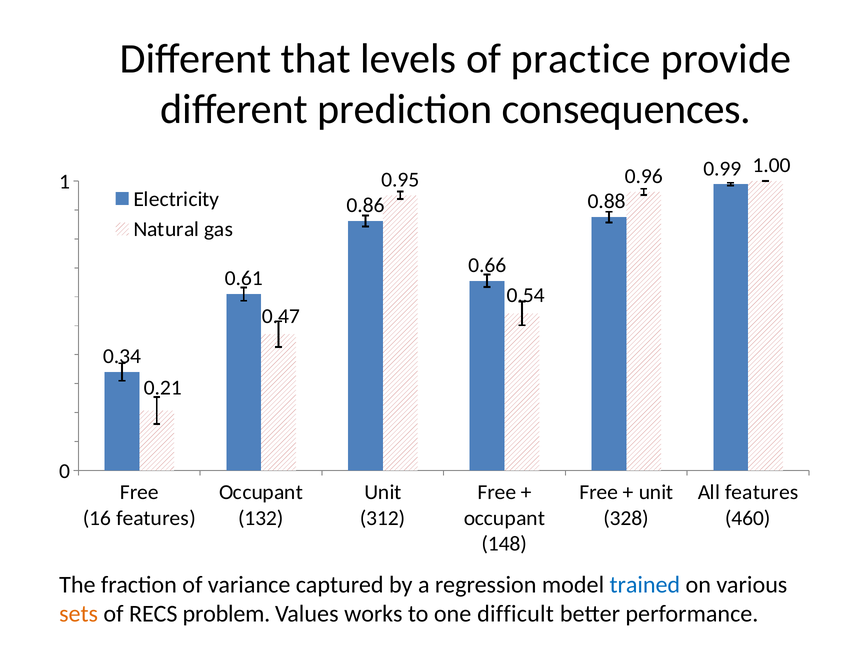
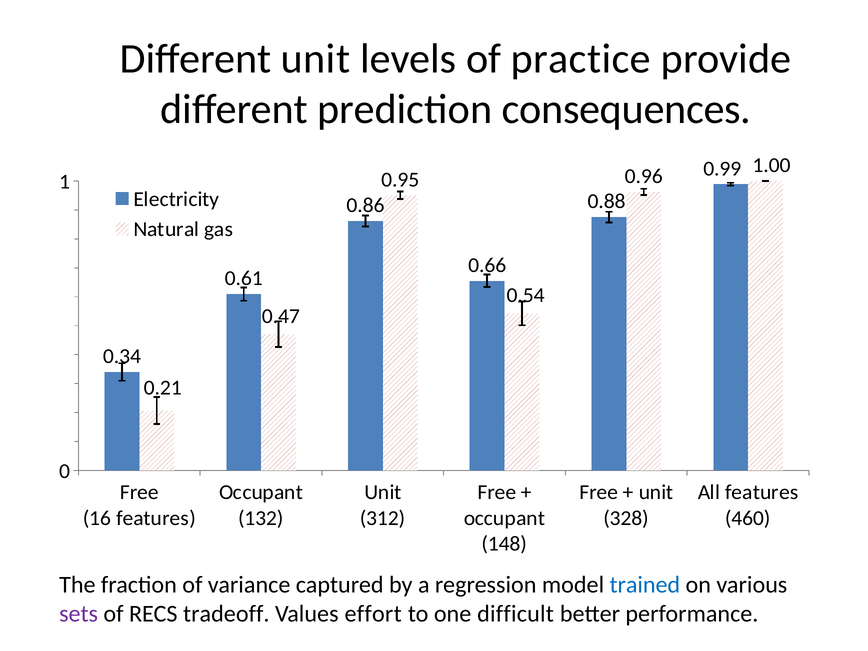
Different that: that -> unit
sets colour: orange -> purple
problem: problem -> tradeoff
works: works -> effort
